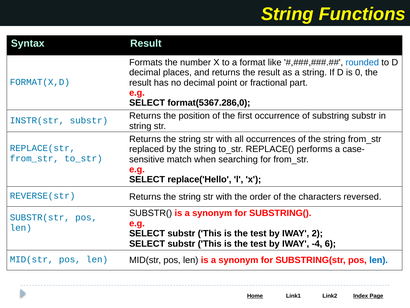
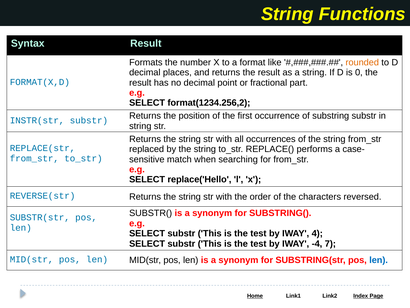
rounded colour: blue -> orange
format(5367.286,0: format(5367.286,0 -> format(1234.256,2
2: 2 -> 4
6: 6 -> 7
